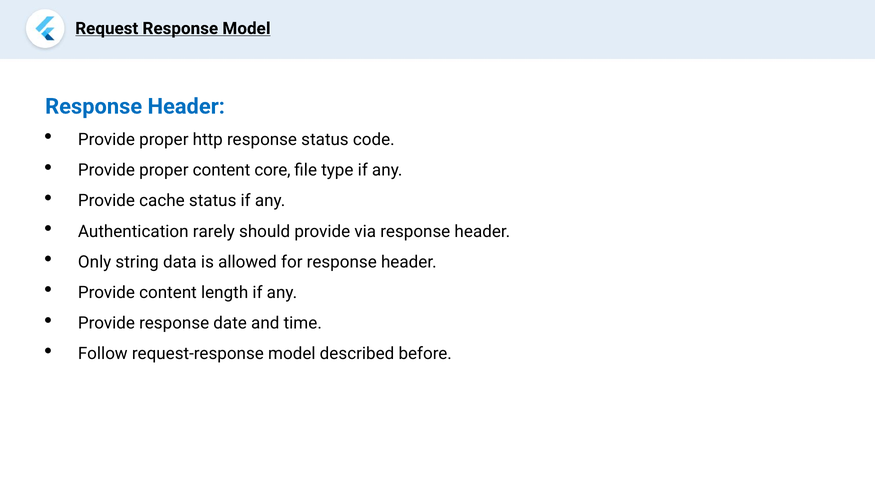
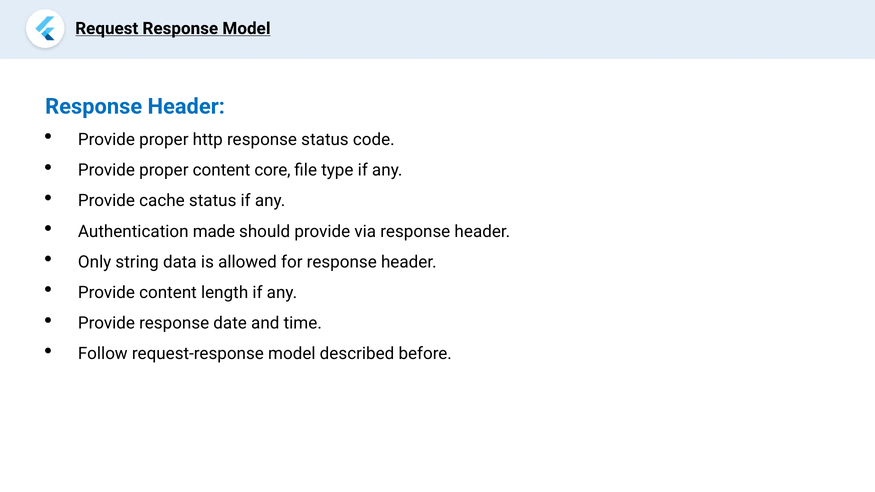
rarely: rarely -> made
